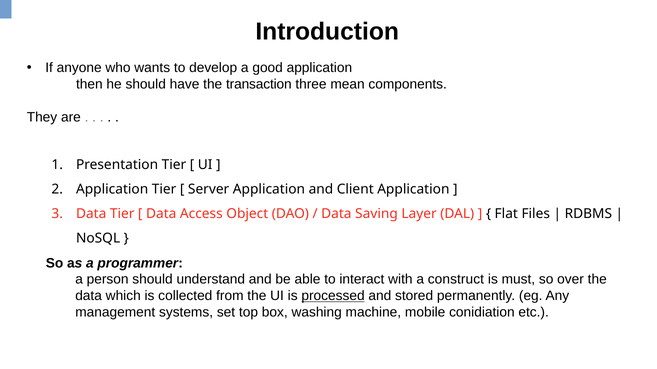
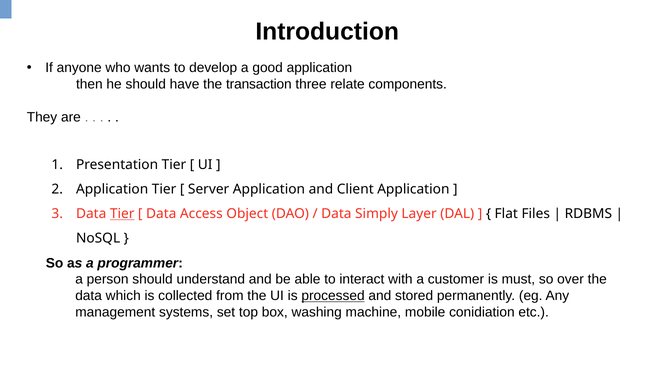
mean: mean -> relate
Tier at (122, 214) underline: none -> present
Saving: Saving -> Simply
construct: construct -> customer
